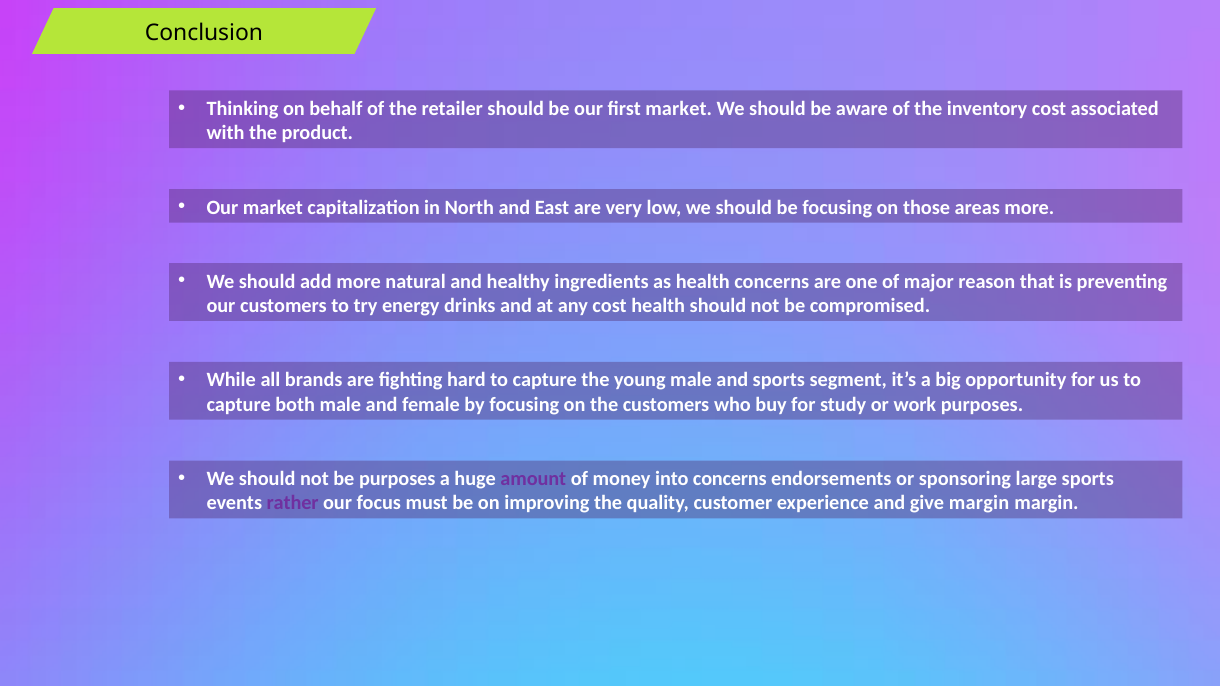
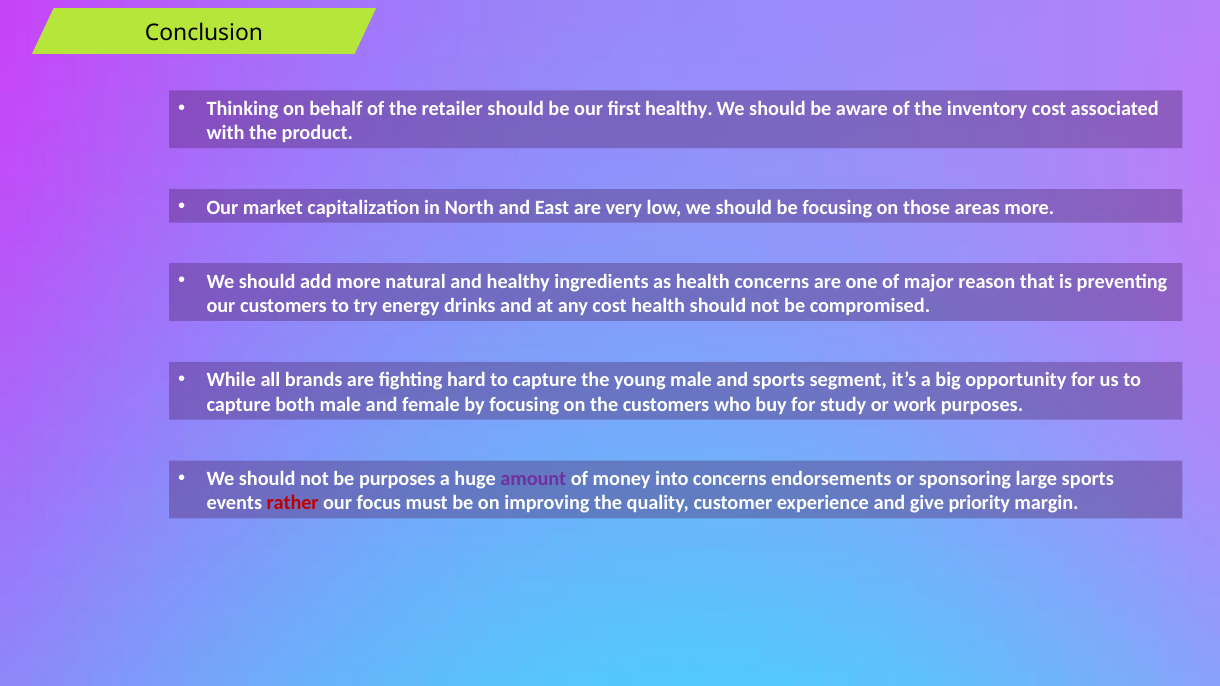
first market: market -> healthy
rather colour: purple -> red
give margin: margin -> priority
